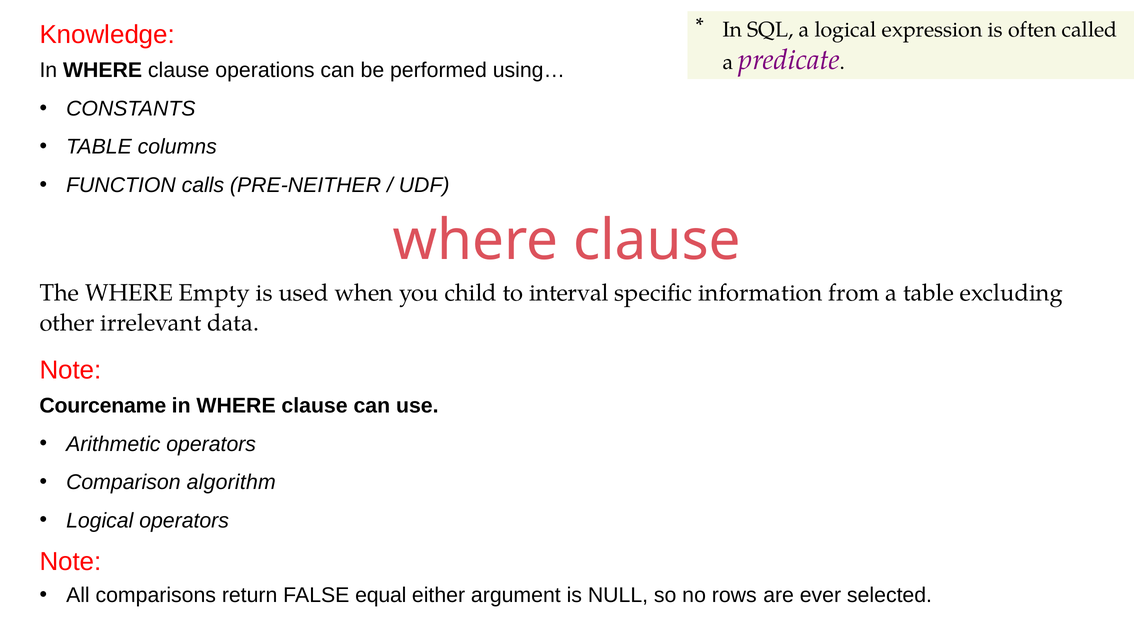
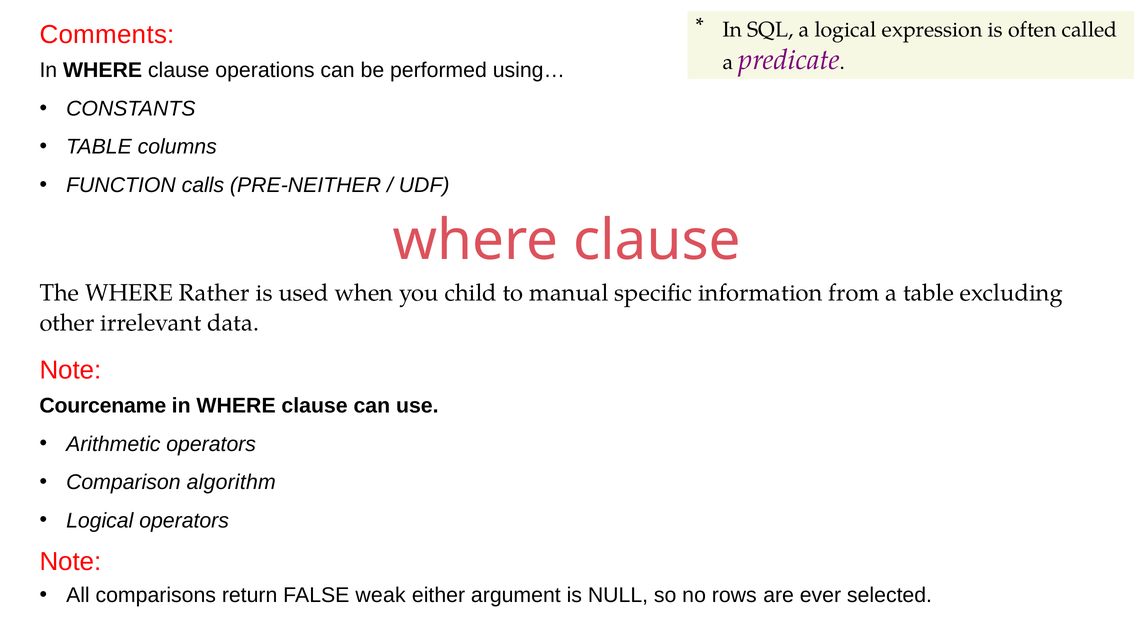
Knowledge: Knowledge -> Comments
Empty: Empty -> Rather
interval: interval -> manual
equal: equal -> weak
